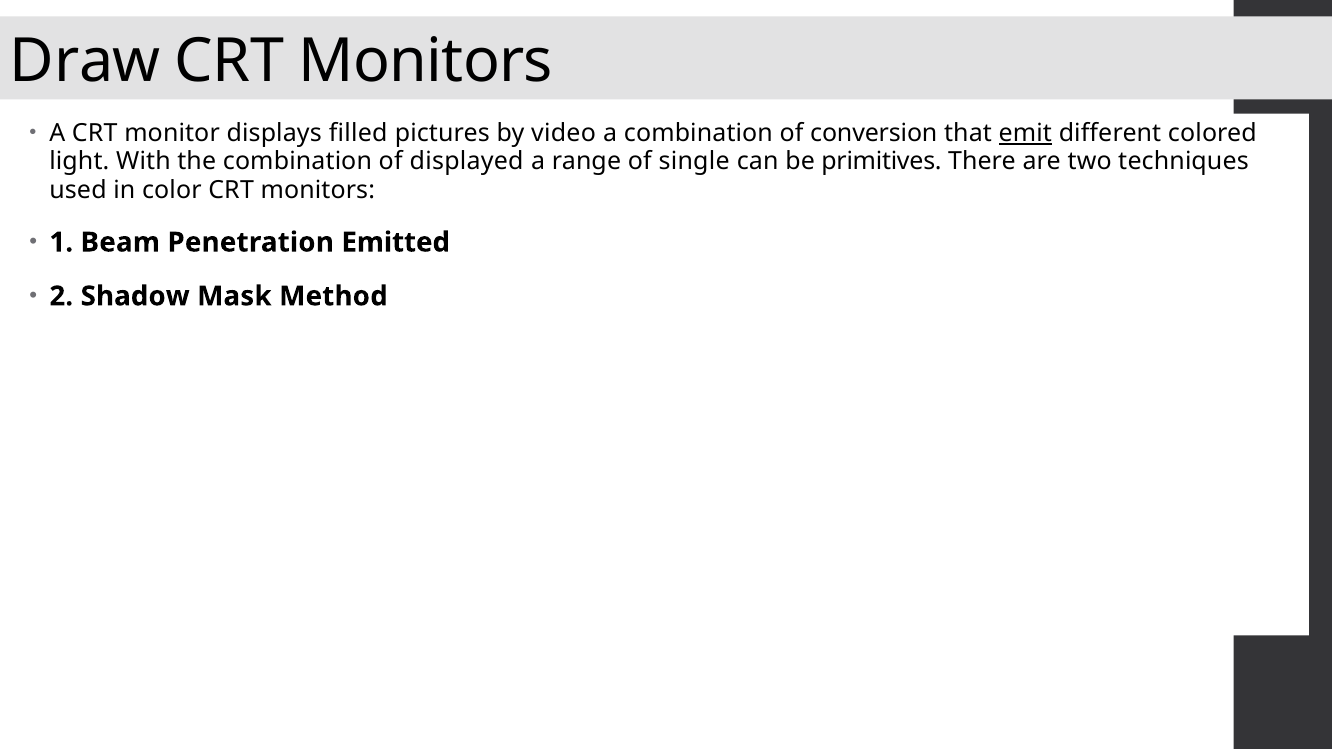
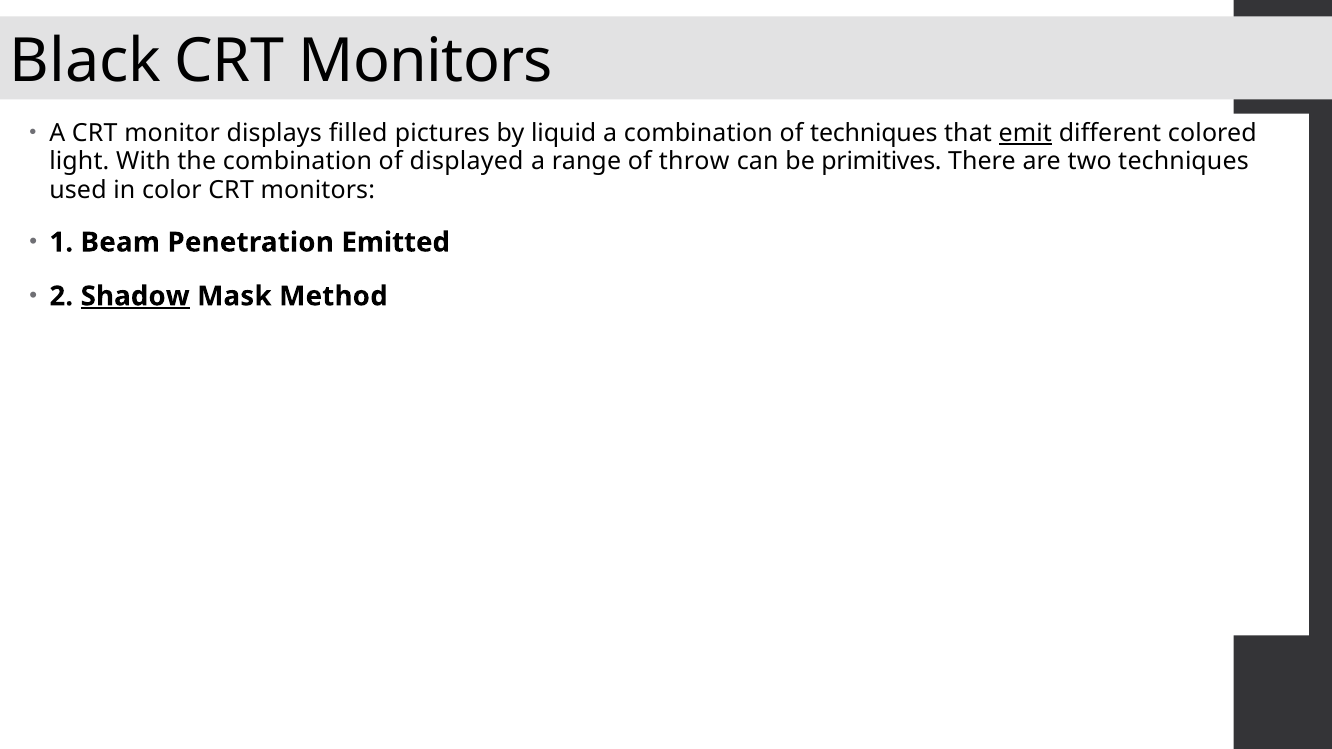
Draw: Draw -> Black
video: video -> liquid
of conversion: conversion -> techniques
single: single -> throw
Shadow underline: none -> present
